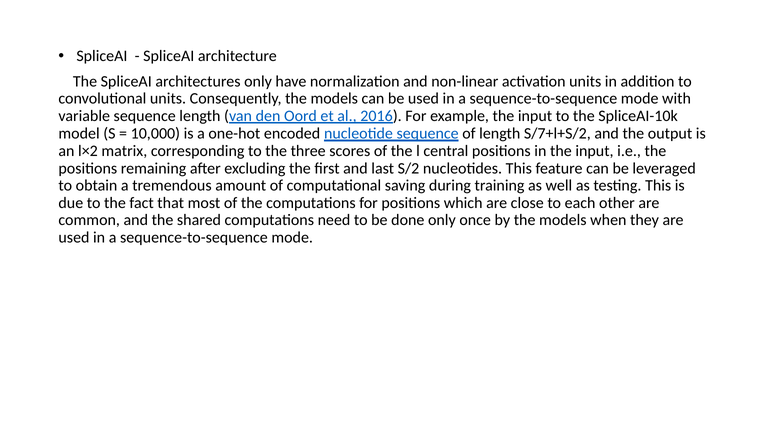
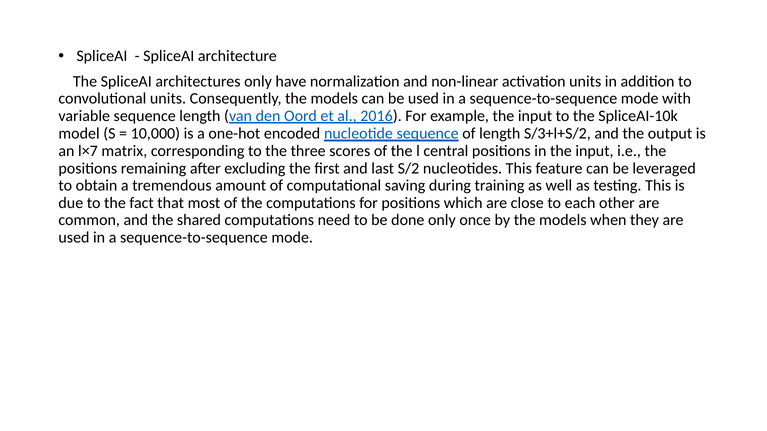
S/7+l+S/2: S/7+l+S/2 -> S/3+l+S/2
l×2: l×2 -> l×7
